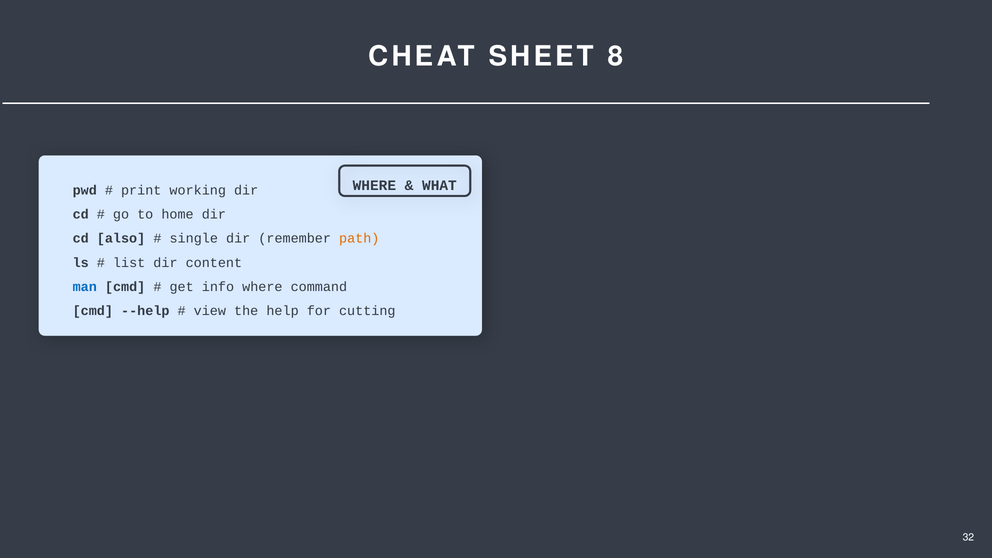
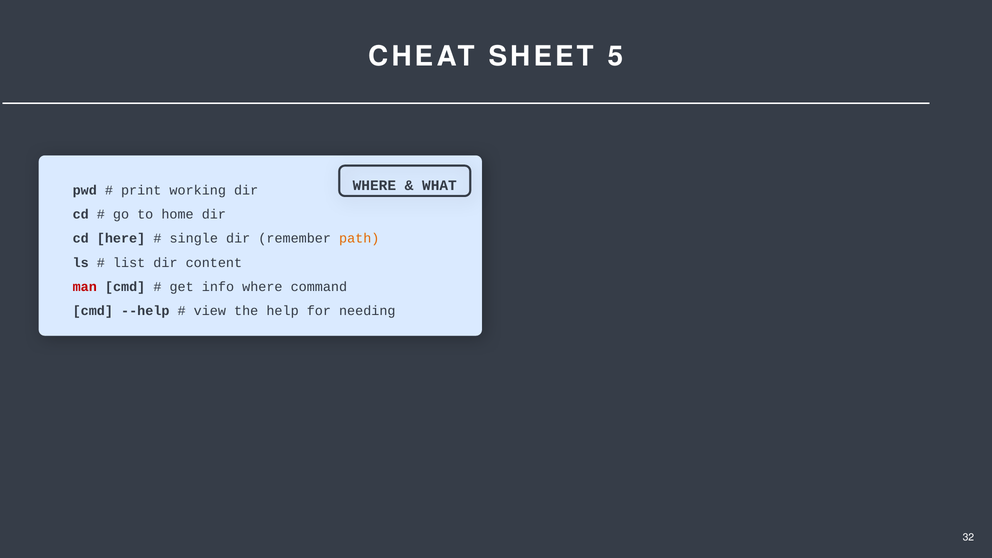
8: 8 -> 5
also: also -> here
man colour: blue -> red
cutting: cutting -> needing
